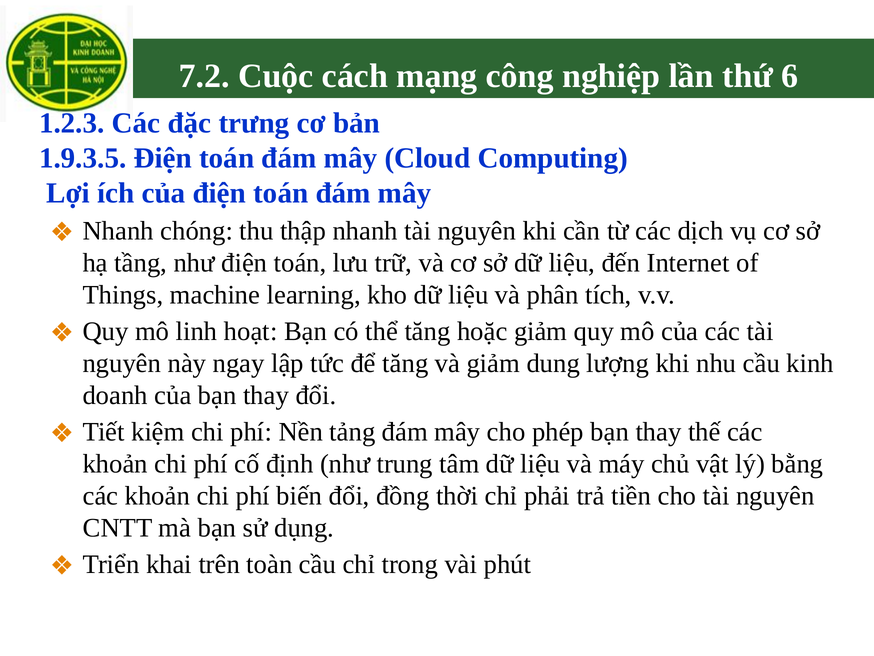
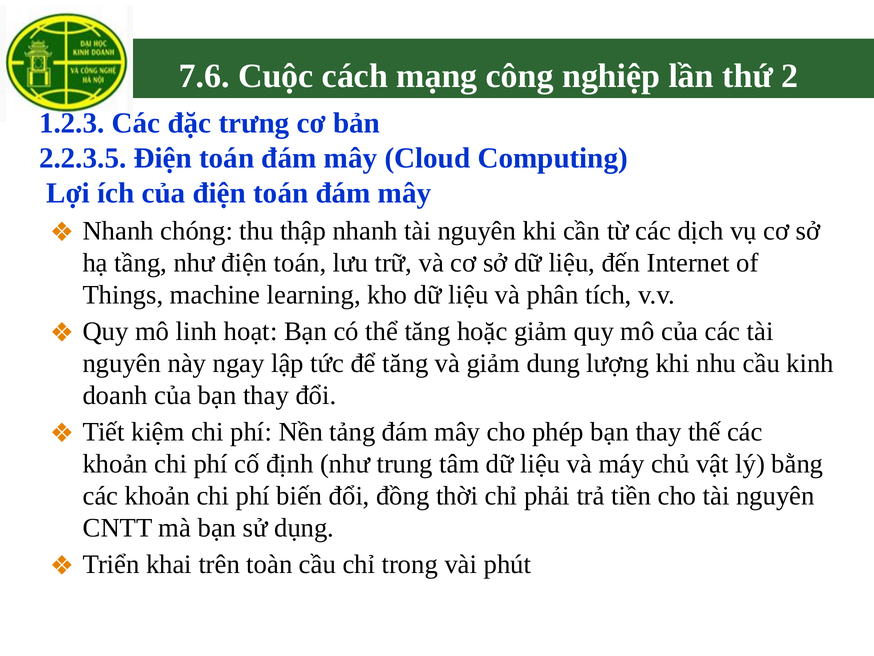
7.2: 7.2 -> 7.6
6: 6 -> 2
1.9.3.5: 1.9.3.5 -> 2.2.3.5
